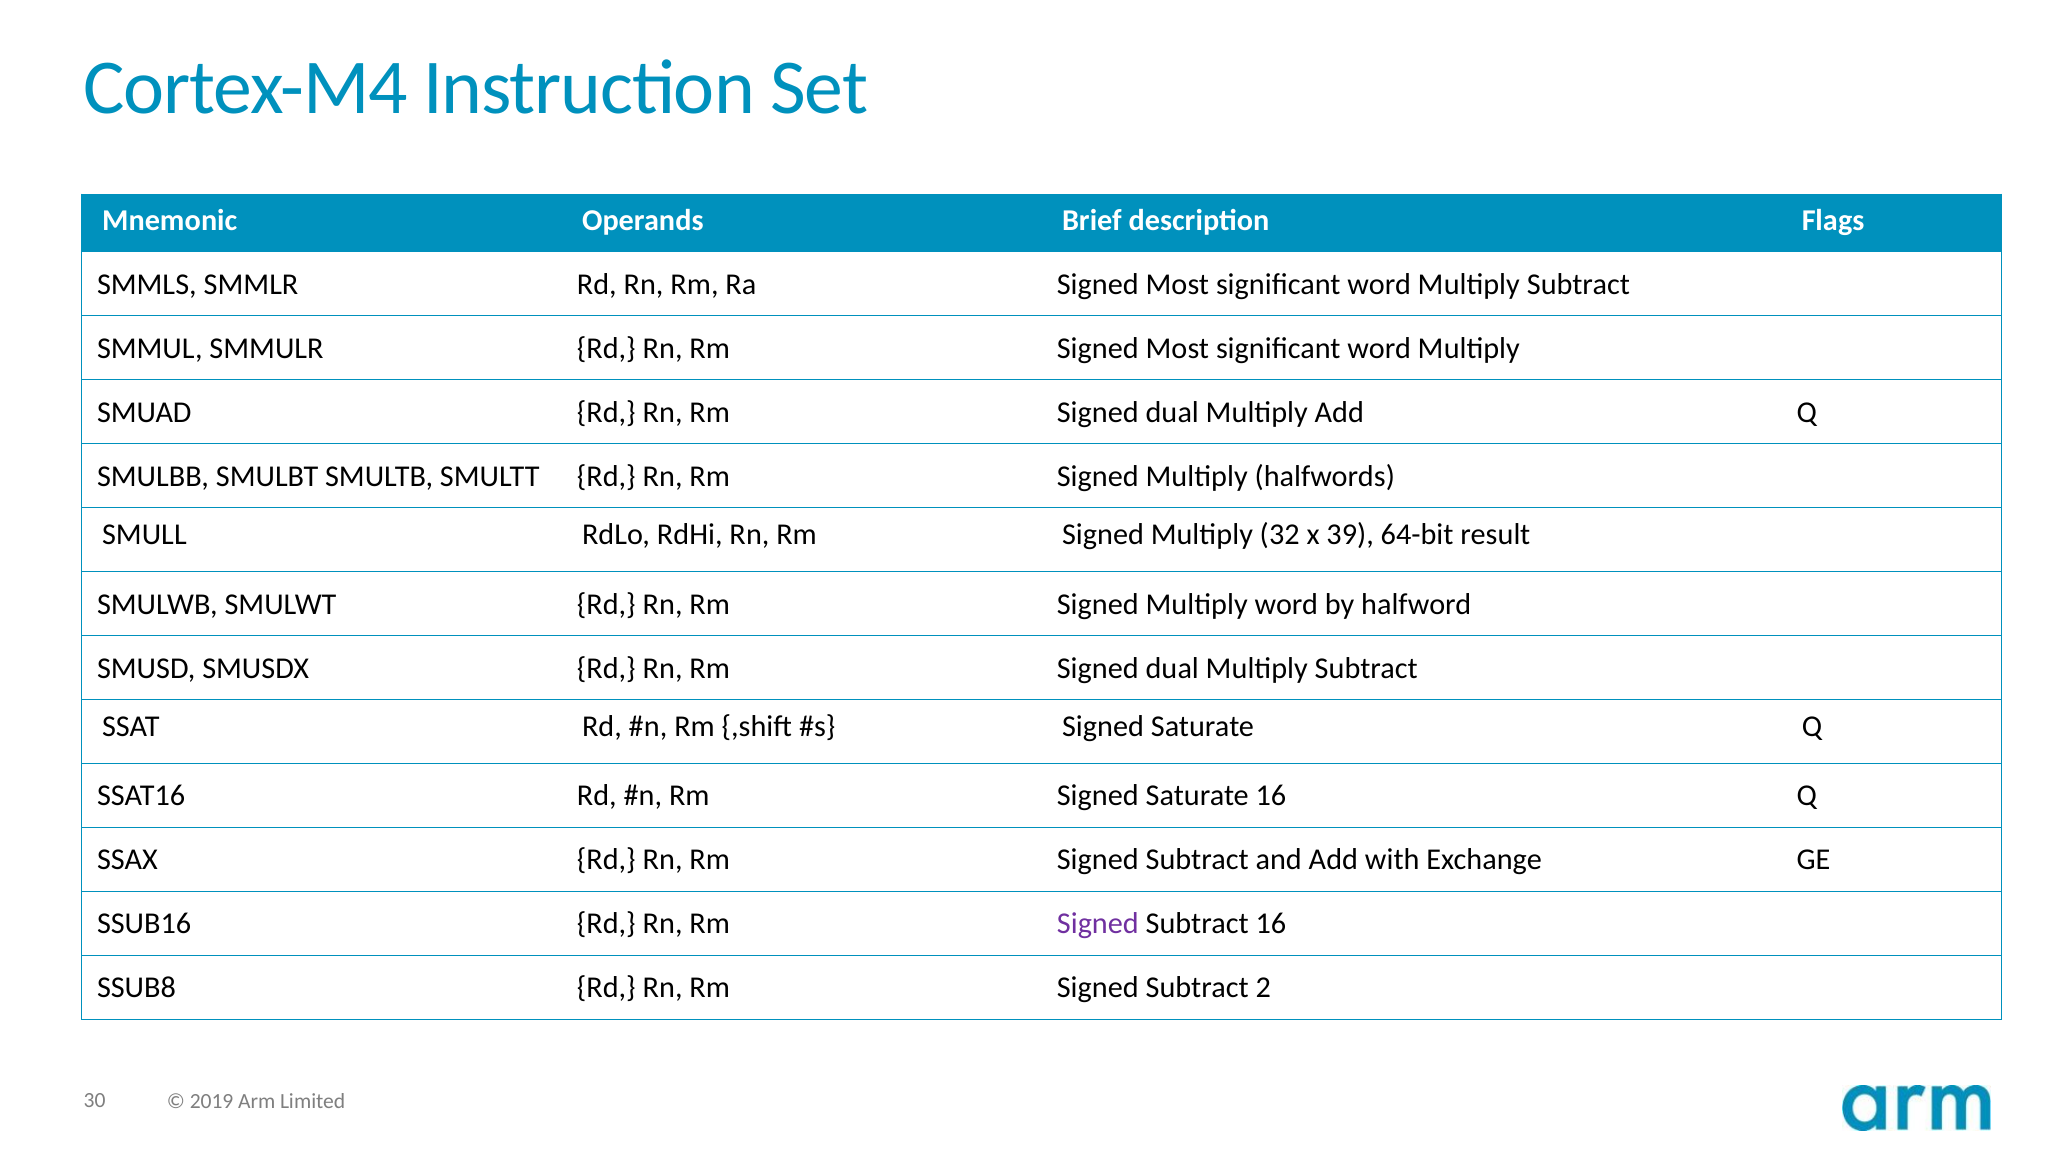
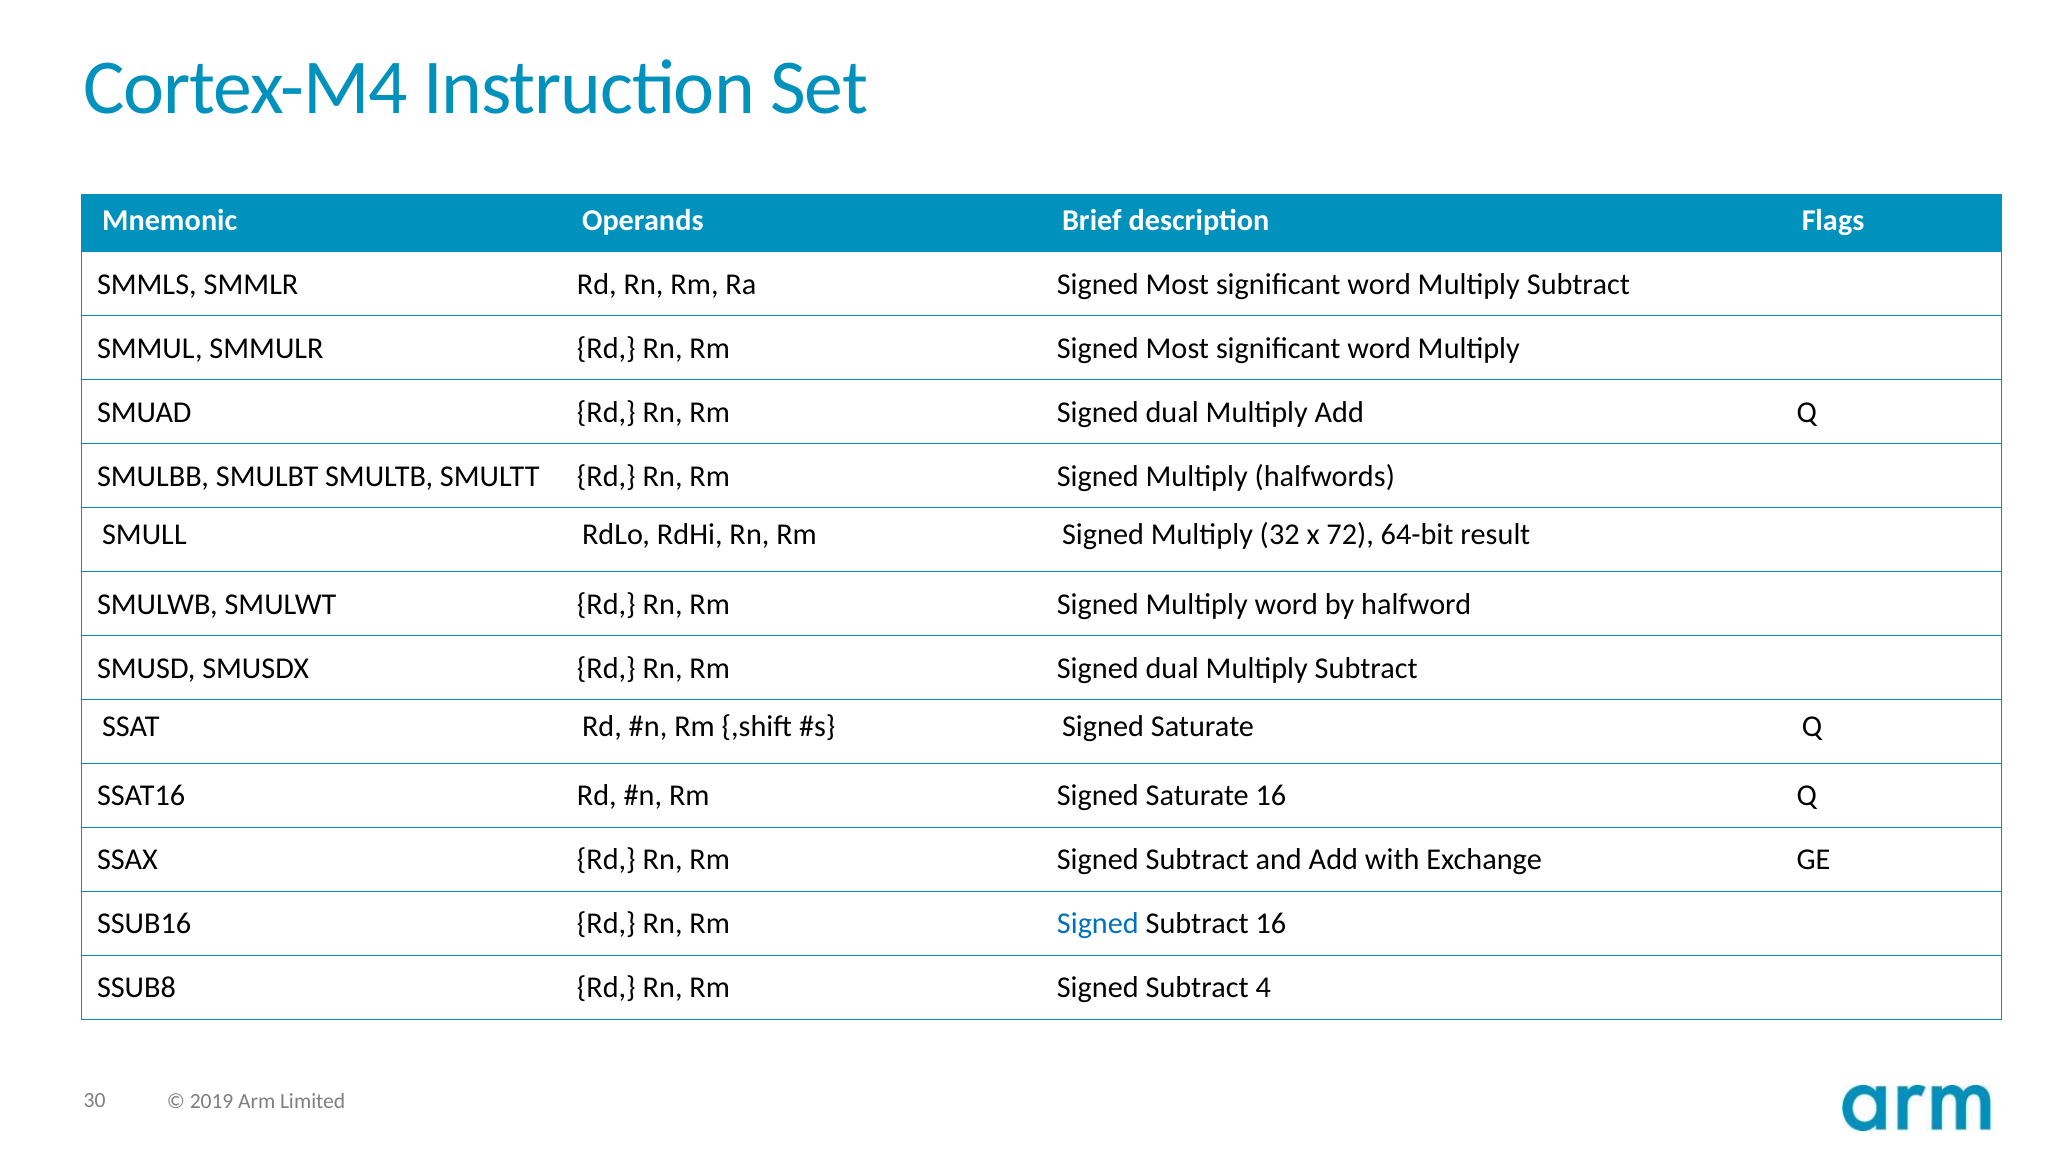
39: 39 -> 72
Signed at (1098, 924) colour: purple -> blue
2: 2 -> 4
